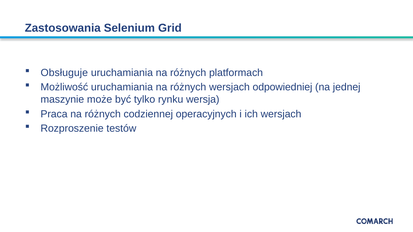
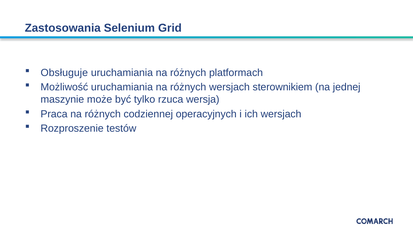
odpowiedniej: odpowiedniej -> sterownikiem
rynku: rynku -> rzuca
